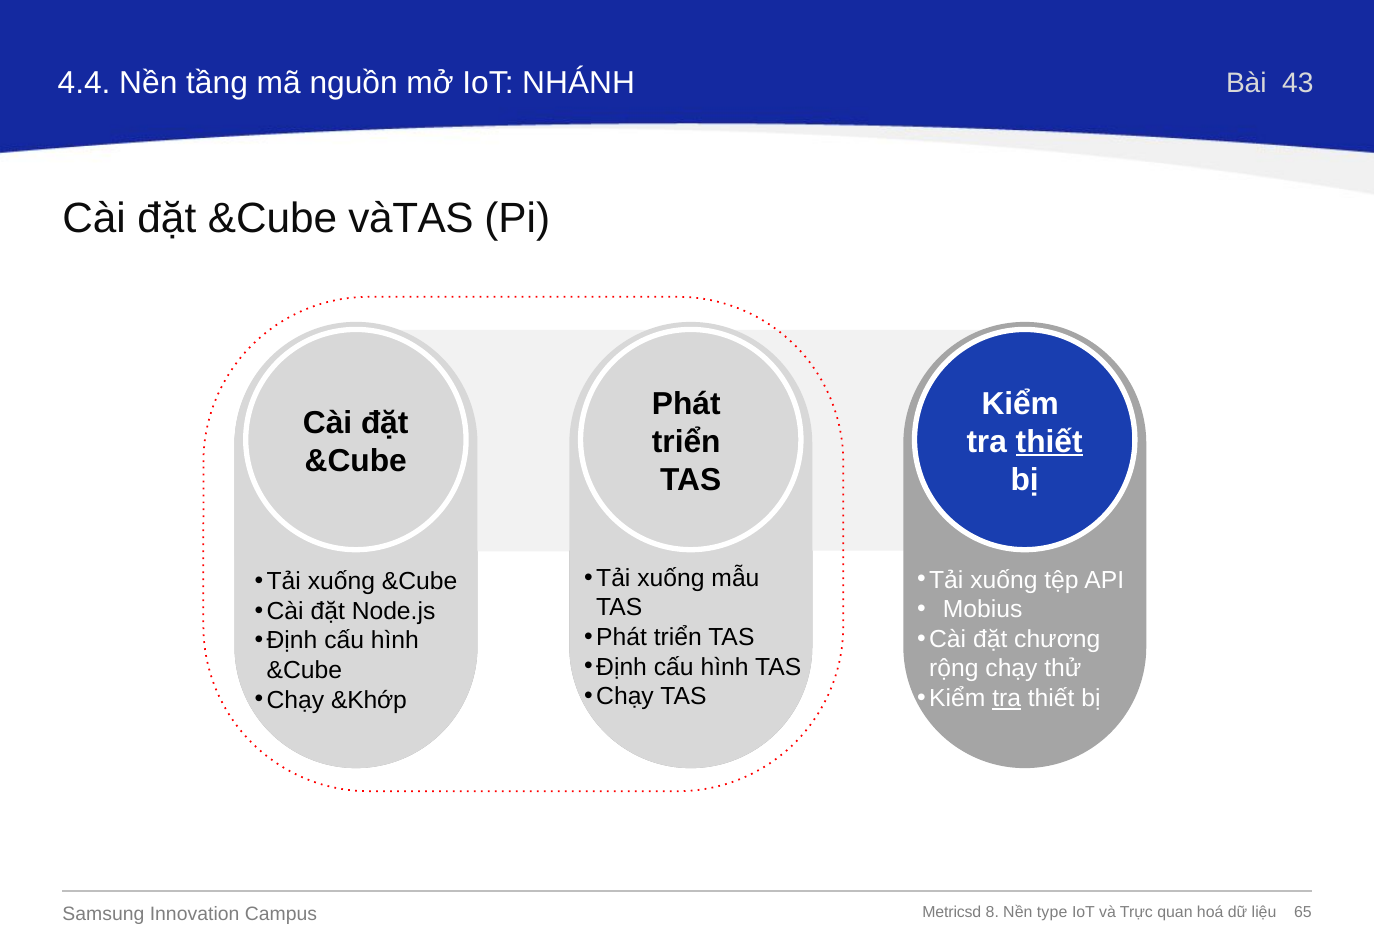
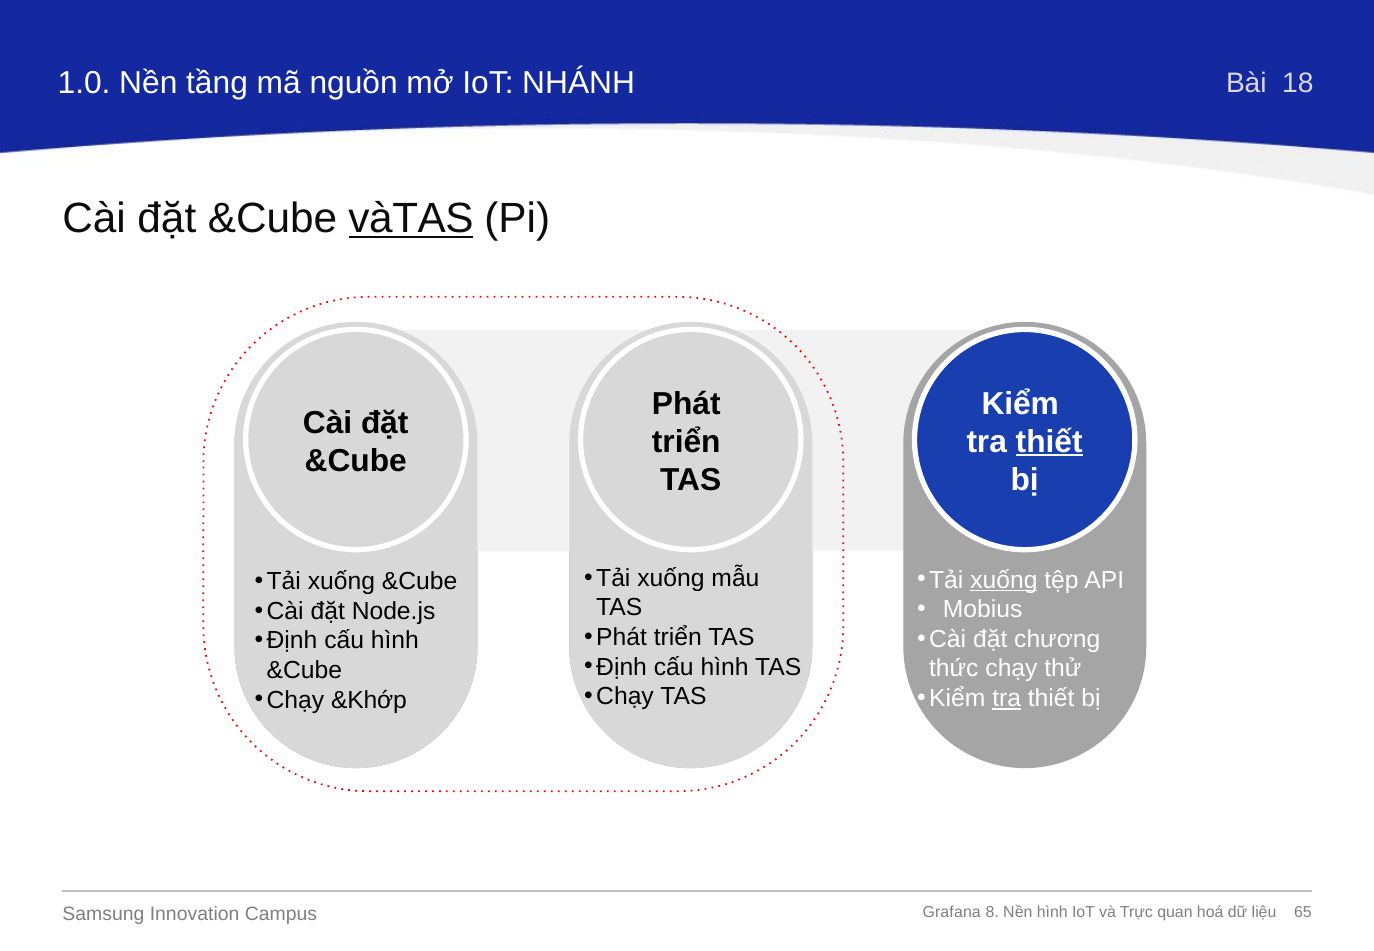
4.4: 4.4 -> 1.0
43: 43 -> 18
vàTAS underline: none -> present
xuống at (1004, 580) underline: none -> present
rộng: rộng -> thức
Metricsd: Metricsd -> Grafana
Nền type: type -> hình
